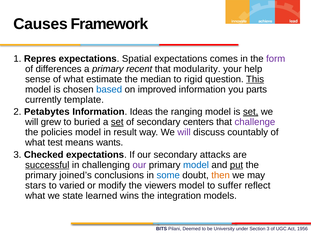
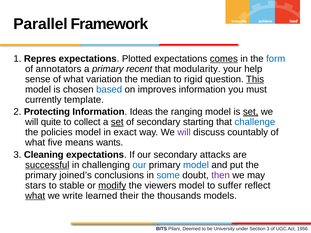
Causes: Causes -> Parallel
Spatial: Spatial -> Plotted
comes underline: none -> present
form colour: purple -> blue
differences: differences -> annotators
estimate: estimate -> variation
improved: improved -> improves
parts: parts -> must
Petabytes: Petabytes -> Protecting
grew: grew -> quite
buried: buried -> collect
centers: centers -> starting
challenge colour: purple -> blue
result: result -> exact
test: test -> five
Checked: Checked -> Cleaning
our at (139, 165) colour: purple -> blue
put underline: present -> none
then colour: orange -> purple
varied: varied -> stable
modify underline: none -> present
what at (35, 196) underline: none -> present
state: state -> write
wins: wins -> their
integration: integration -> thousands
